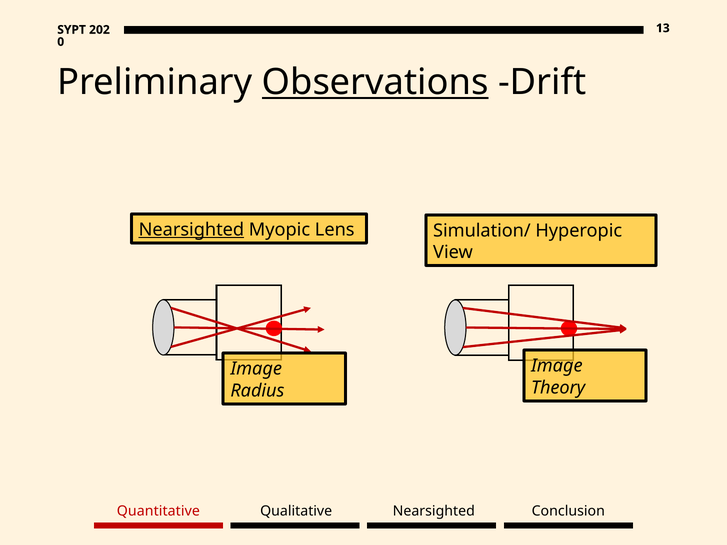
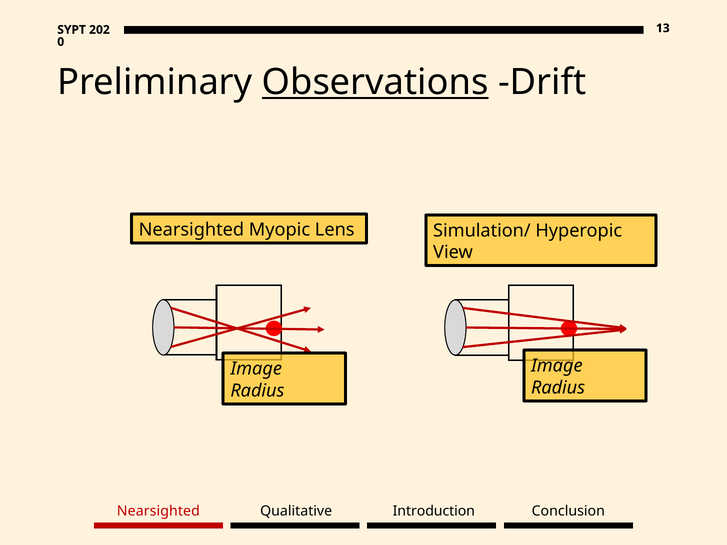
Nearsighted at (191, 230) underline: present -> none
Theory at (558, 388): Theory -> Radius
Quantitative at (158, 512): Quantitative -> Nearsighted
Qualitative Nearsighted: Nearsighted -> Introduction
